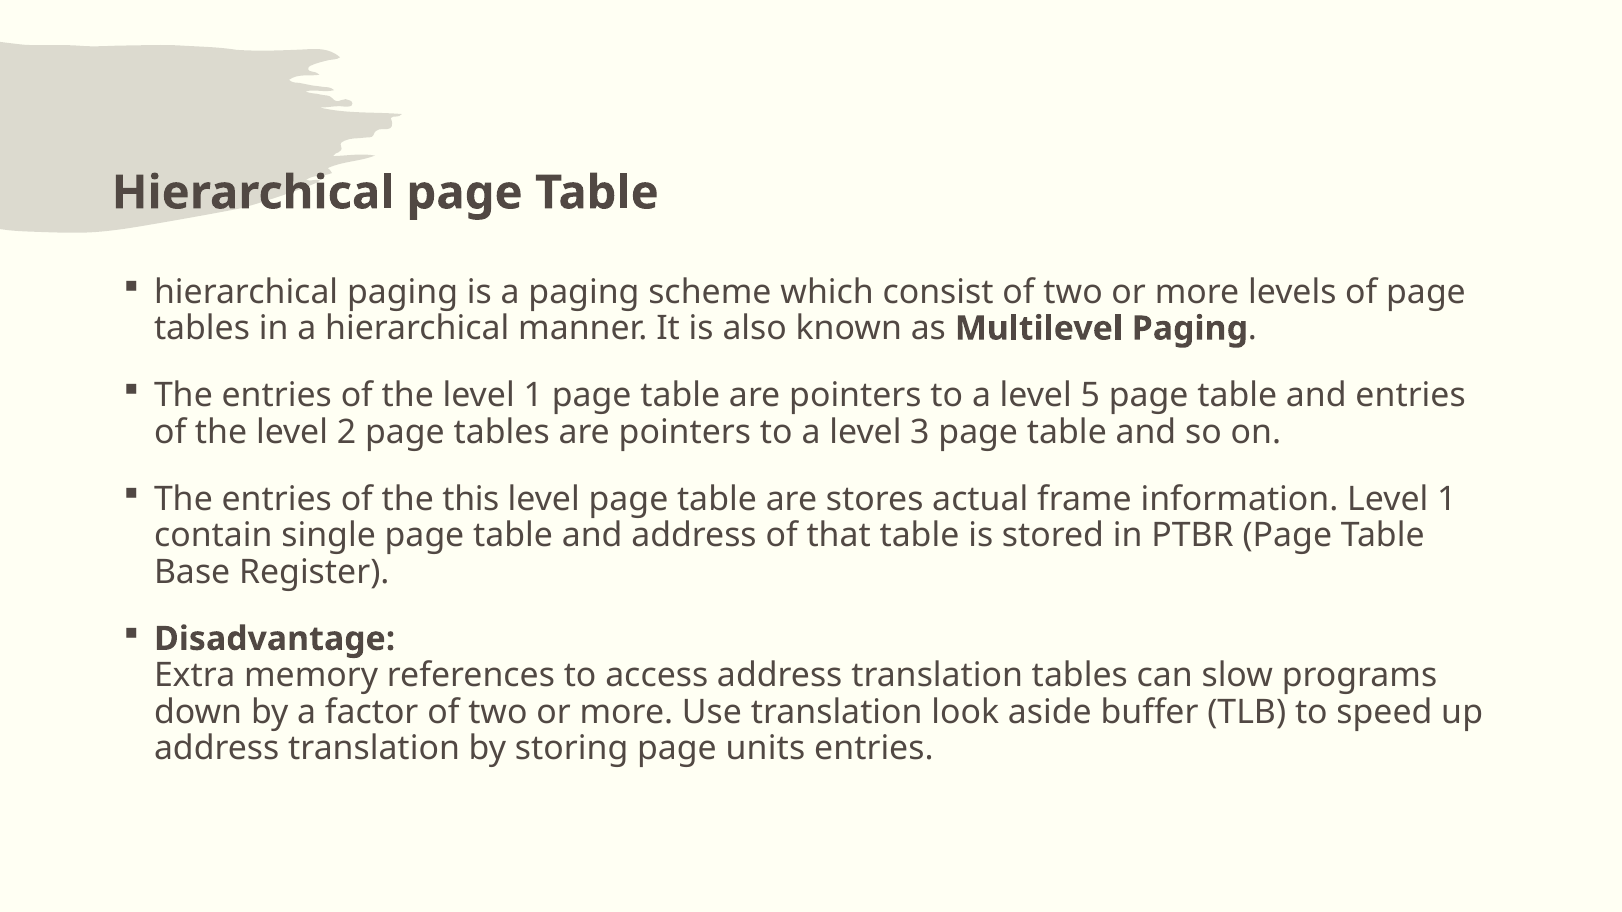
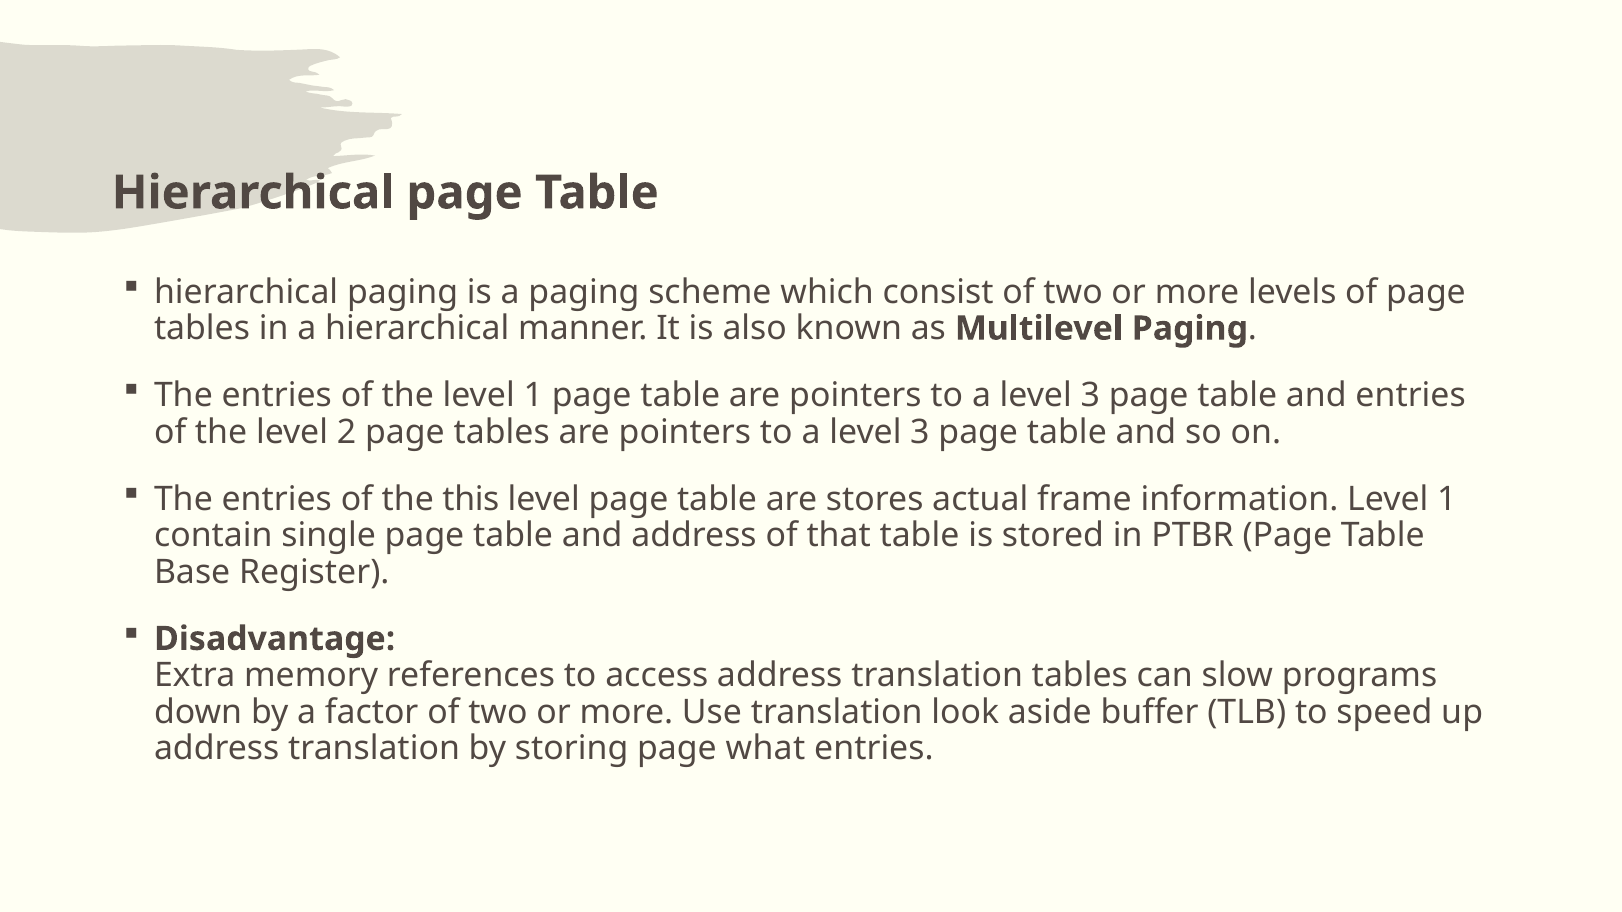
5 at (1090, 396): 5 -> 3
units: units -> what
